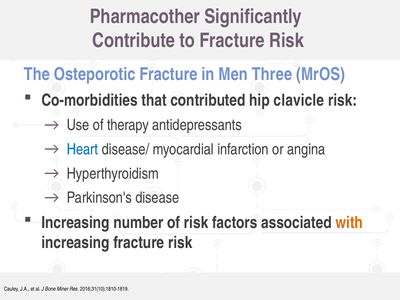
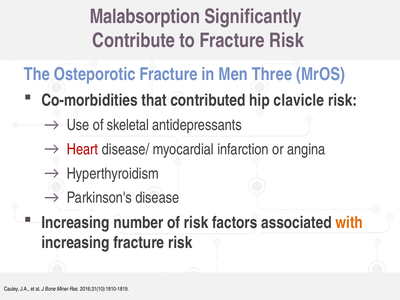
Pharmacother: Pharmacother -> Malabsorption
therapy: therapy -> skeletal
Heart colour: blue -> red
